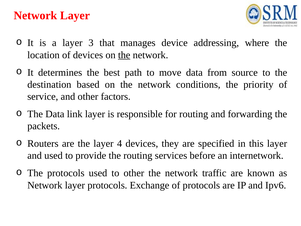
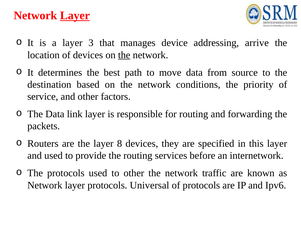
Layer at (75, 16) underline: none -> present
where: where -> arrive
4: 4 -> 8
Exchange: Exchange -> Universal
